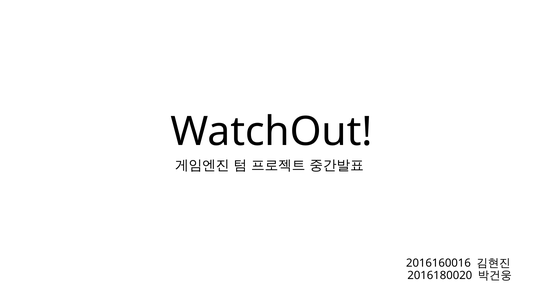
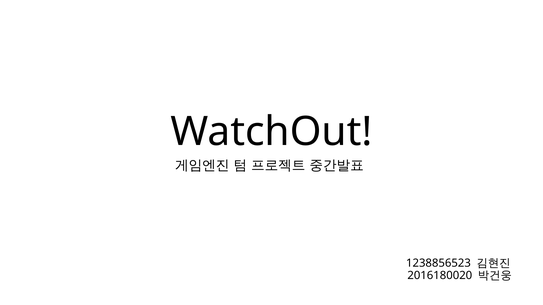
2016160016: 2016160016 -> 1238856523
